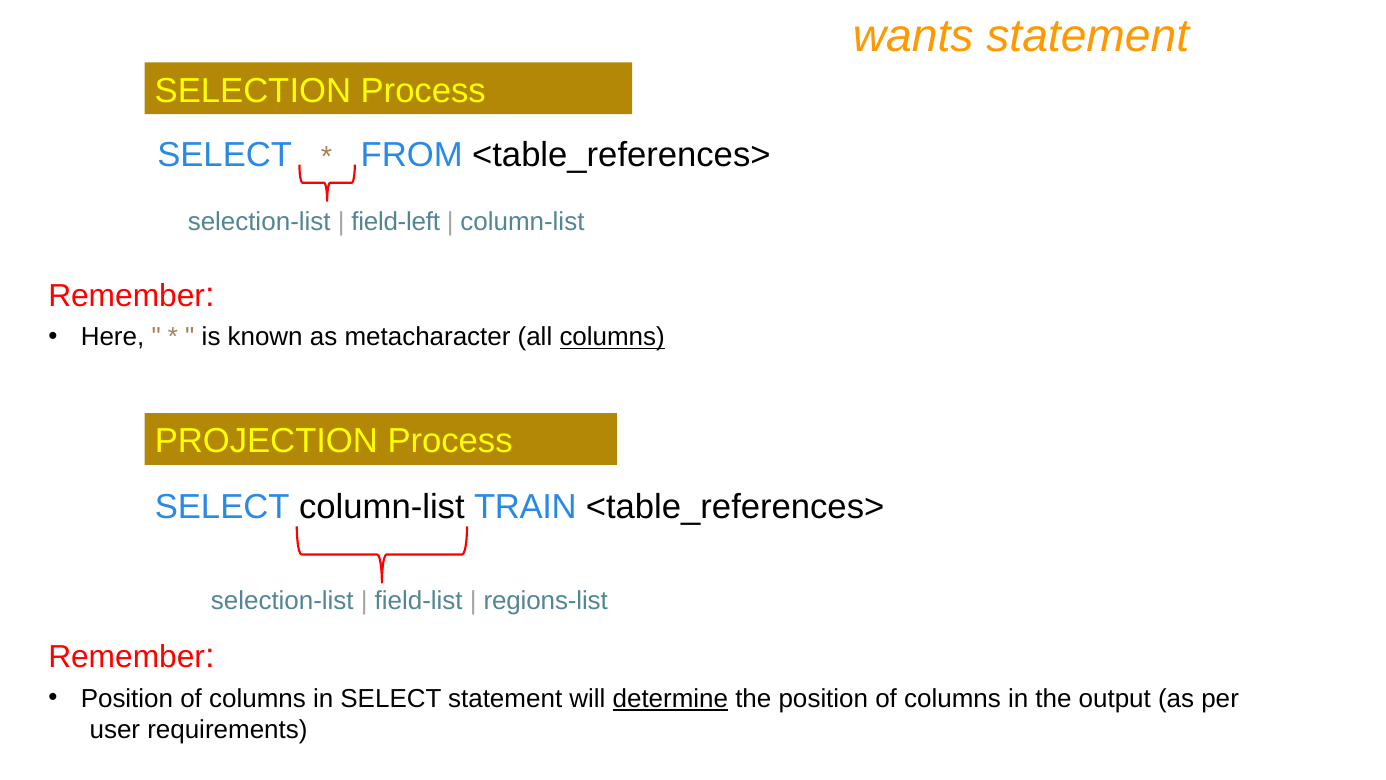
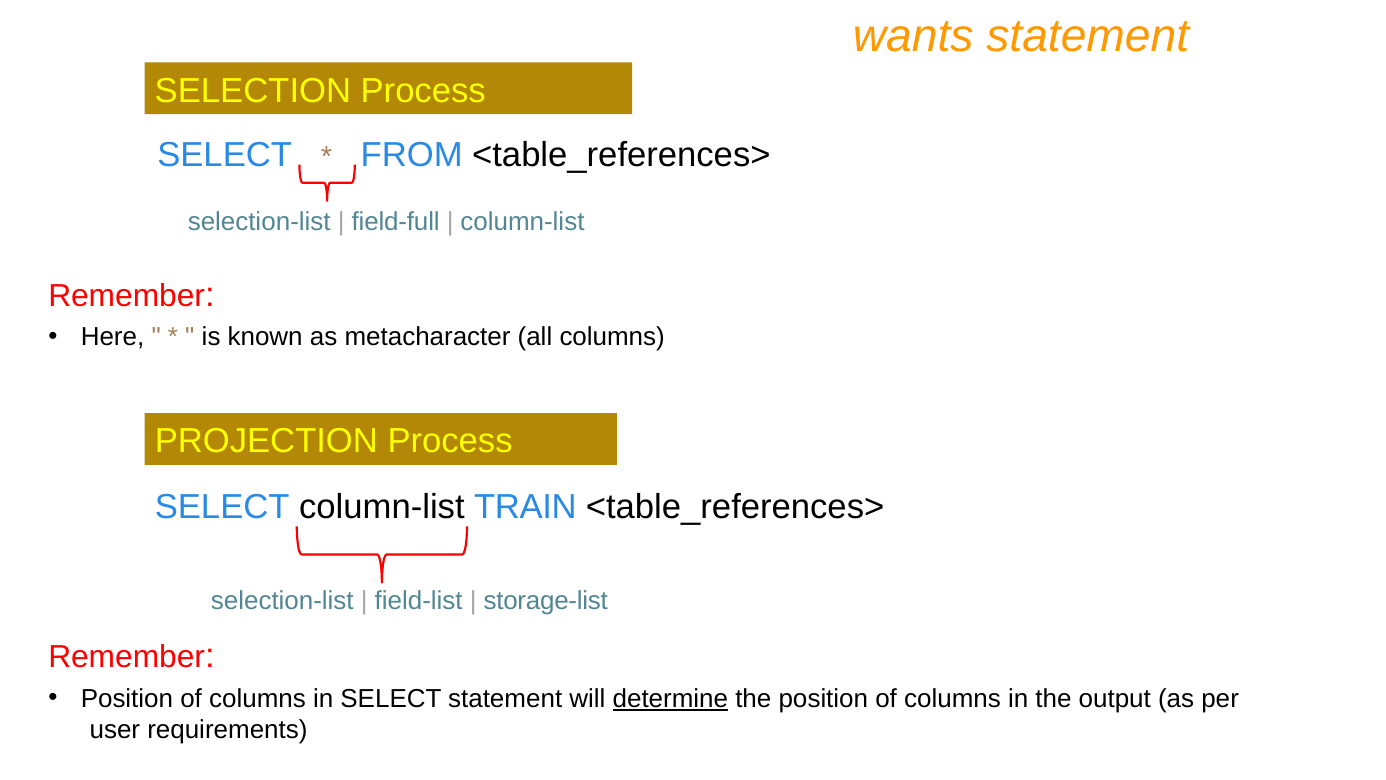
field-left: field-left -> field-full
columns at (612, 337) underline: present -> none
regions-list: regions-list -> storage-list
